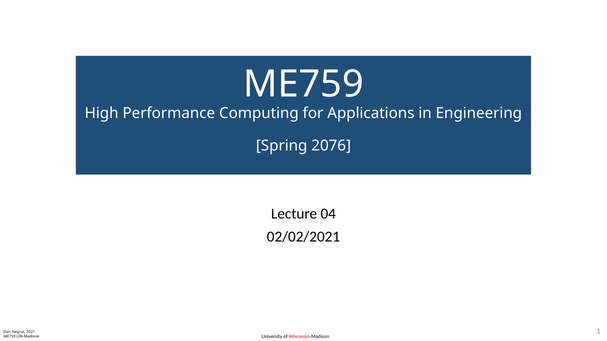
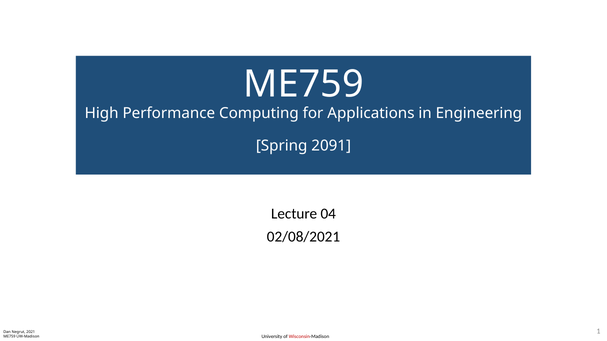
2076: 2076 -> 2091
02/02/2021: 02/02/2021 -> 02/08/2021
